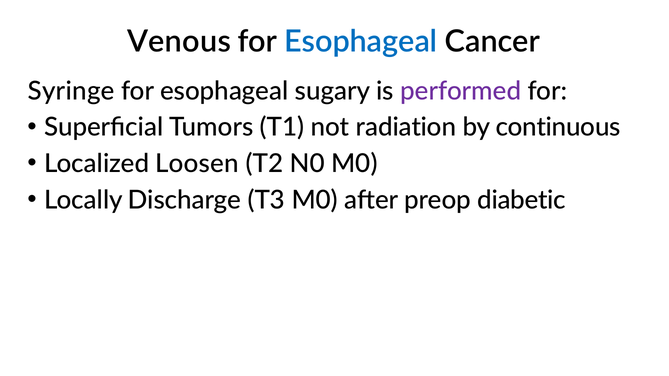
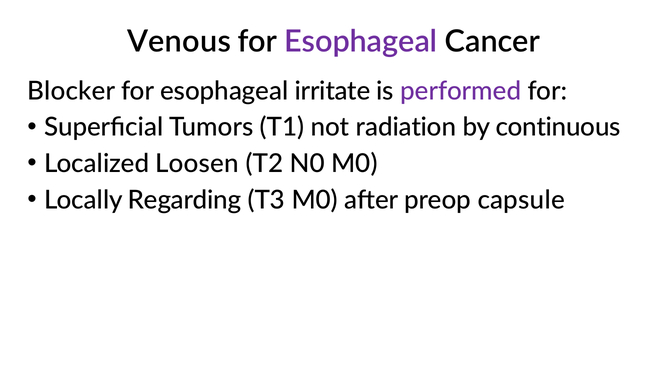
Esophageal at (361, 41) colour: blue -> purple
Syringe: Syringe -> Blocker
sugary: sugary -> irritate
Discharge: Discharge -> Regarding
diabetic: diabetic -> capsule
